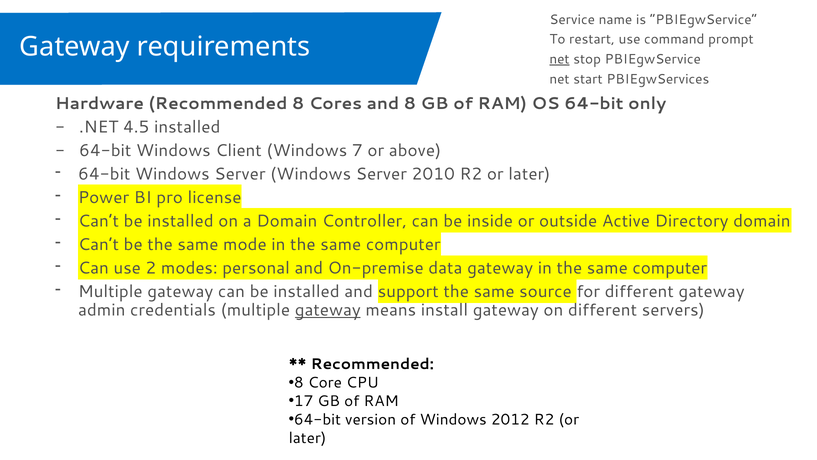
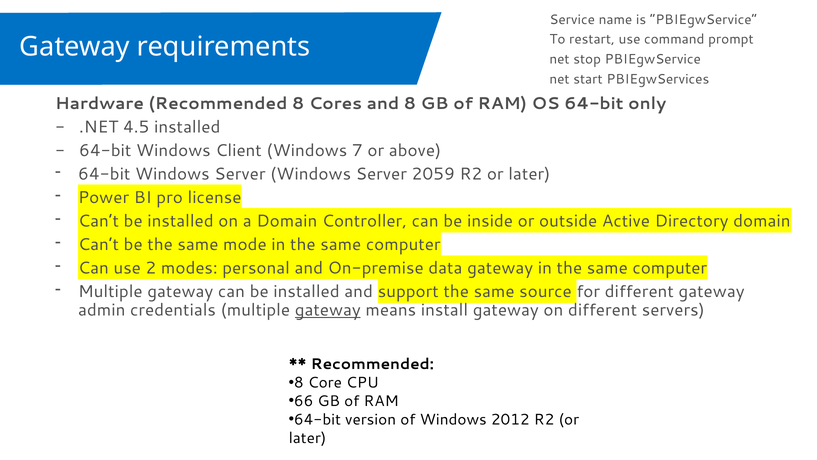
net at (560, 59) underline: present -> none
2010: 2010 -> 2059
17: 17 -> 66
